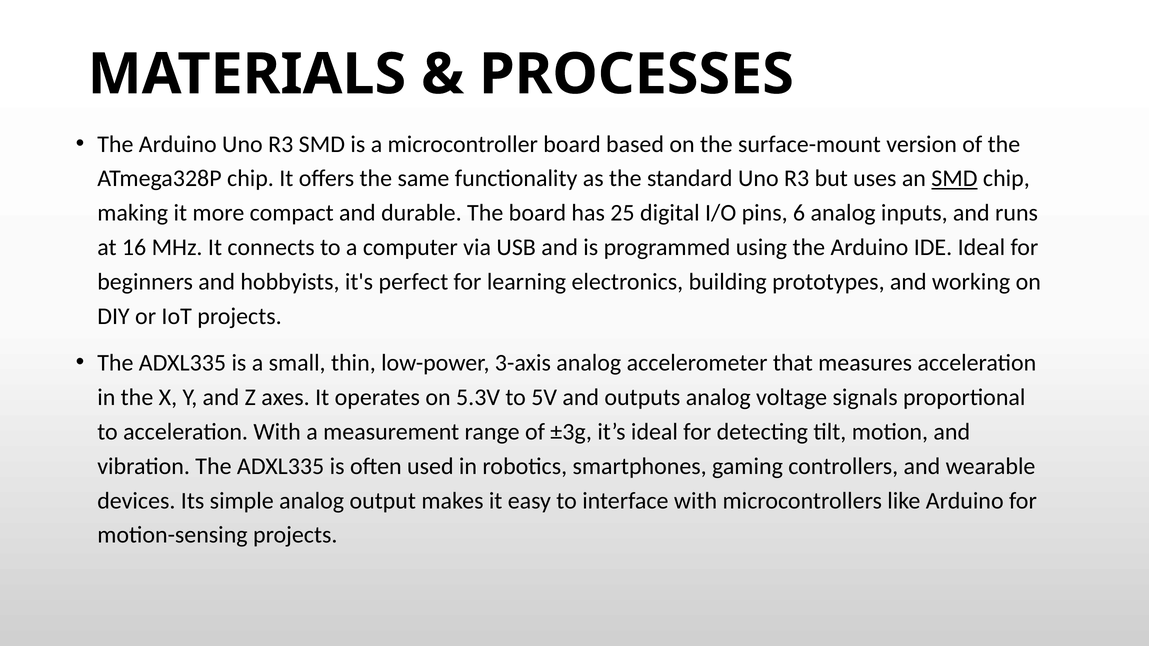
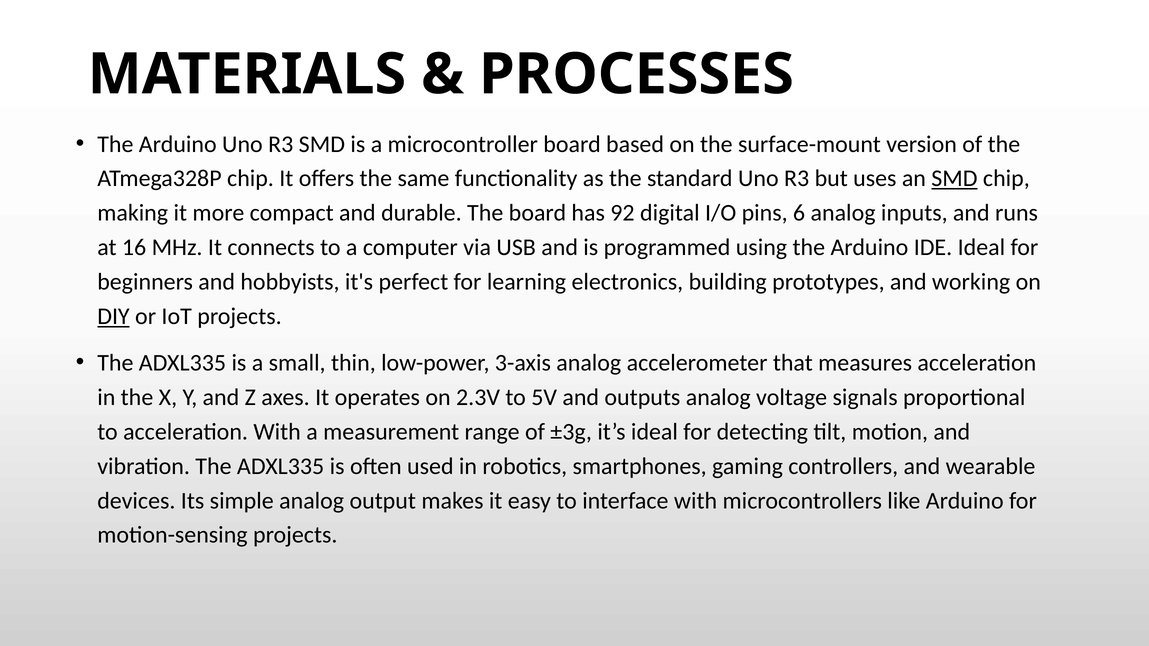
25: 25 -> 92
DIY underline: none -> present
5.3V: 5.3V -> 2.3V
